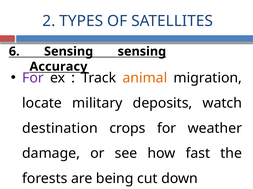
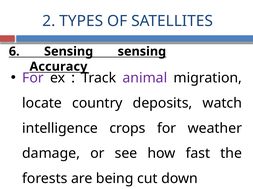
animal colour: orange -> purple
military: military -> country
destination: destination -> intelligence
